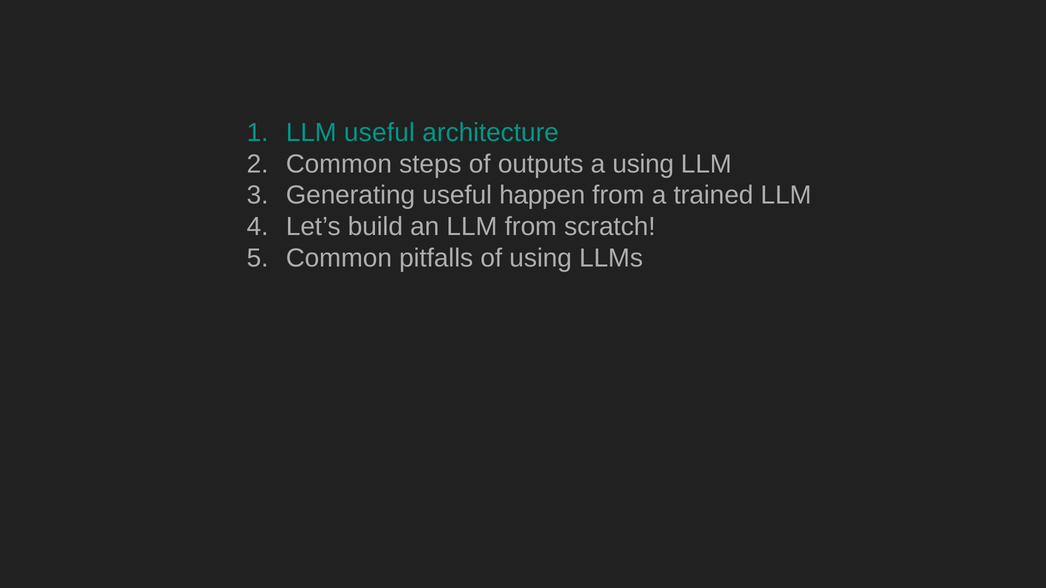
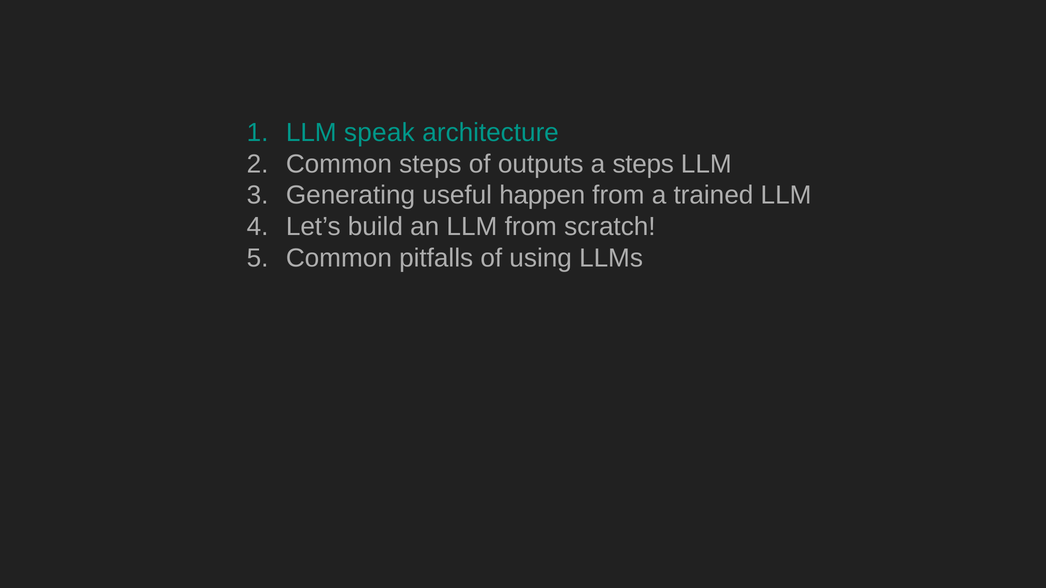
LLM useful: useful -> speak
a using: using -> steps
